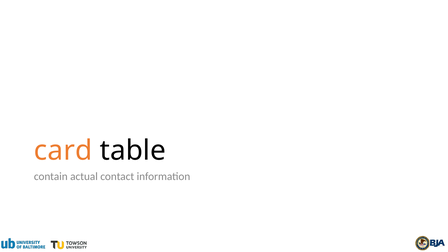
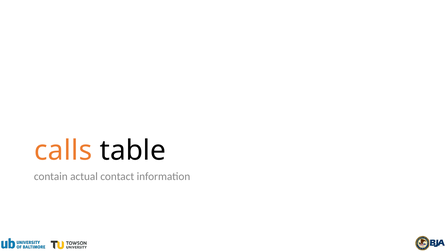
card: card -> calls
